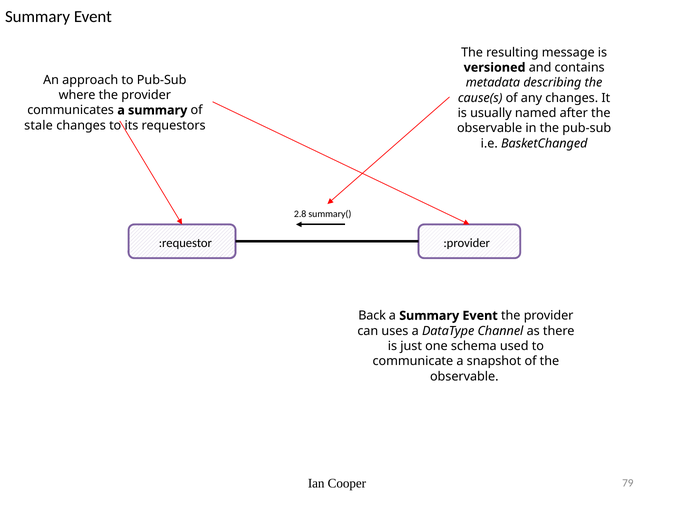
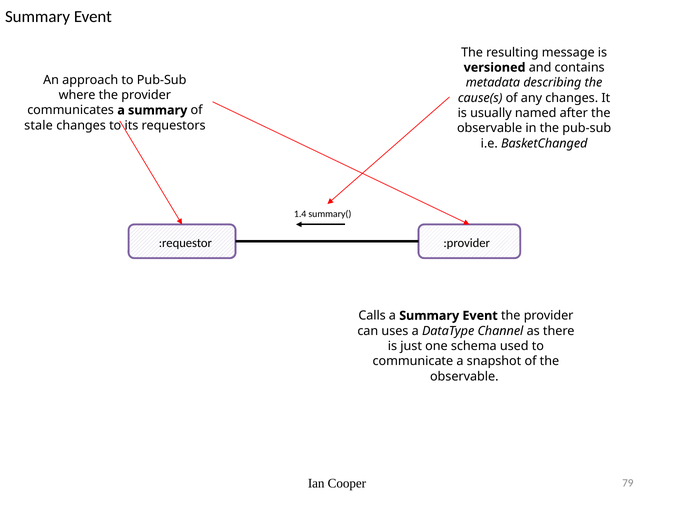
2.8: 2.8 -> 1.4
Back: Back -> Calls
